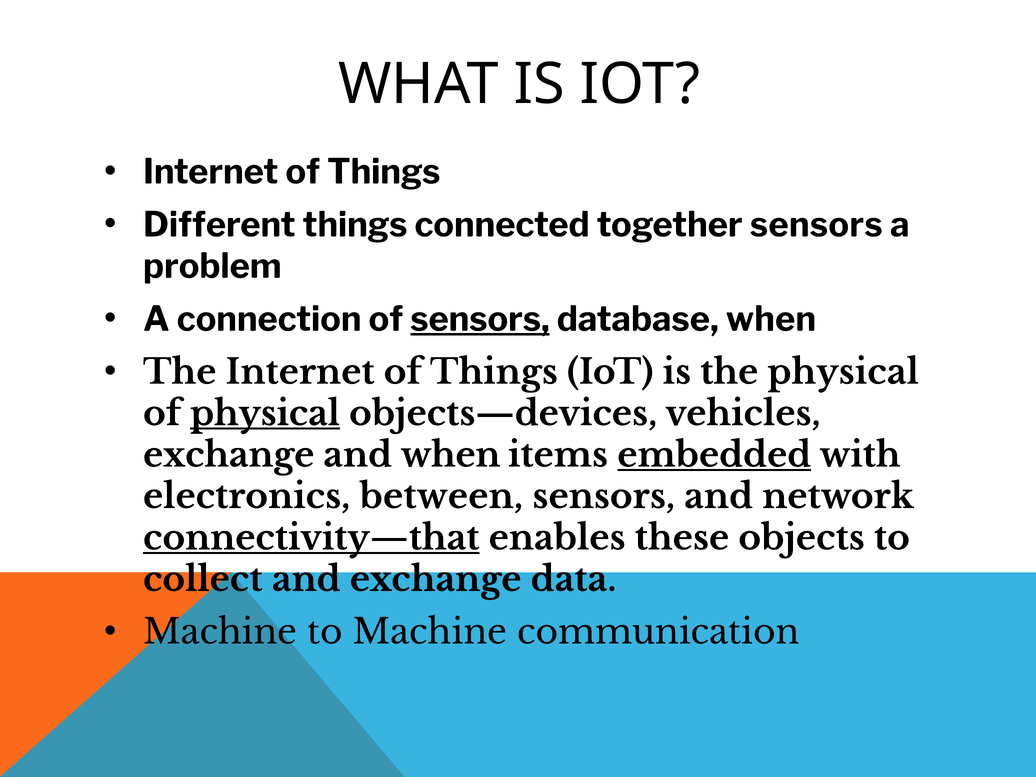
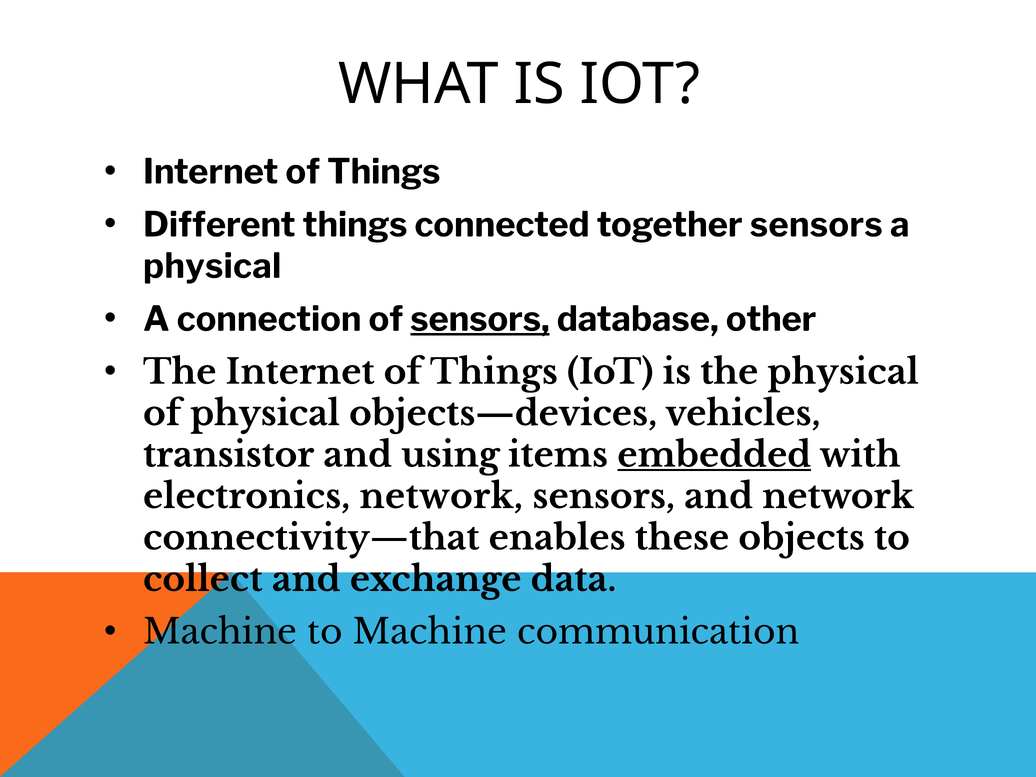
problem at (212, 266): problem -> physical
database when: when -> other
physical at (265, 414) underline: present -> none
exchange at (229, 455): exchange -> transistor
and when: when -> using
electronics between: between -> network
connectivity—that underline: present -> none
